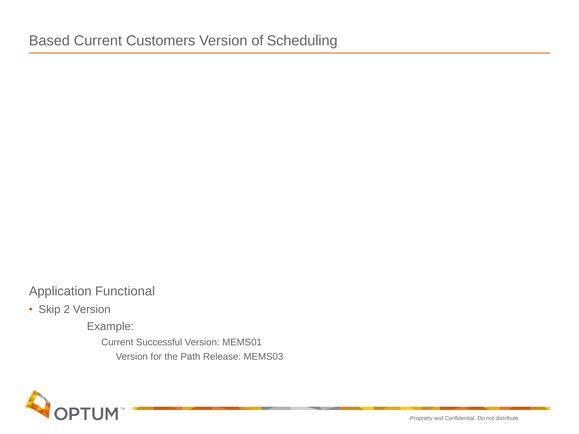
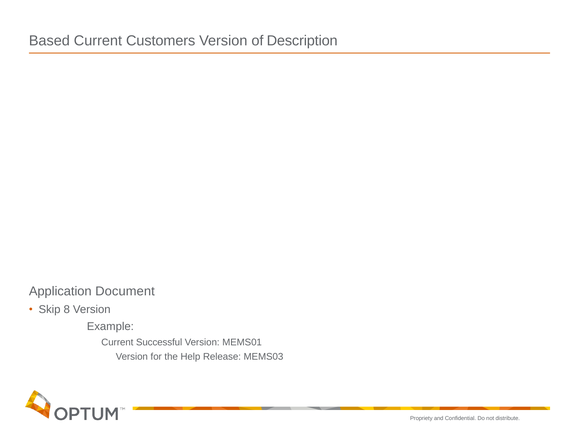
Scheduling: Scheduling -> Description
Functional: Functional -> Document
2: 2 -> 8
Path: Path -> Help
